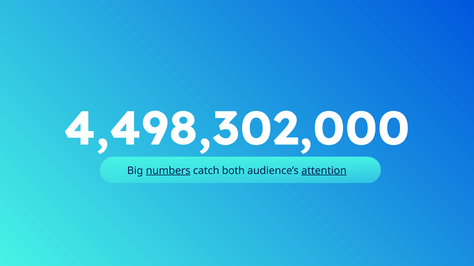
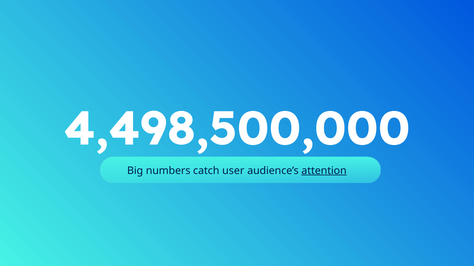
4,498,302,000: 4,498,302,000 -> 4,498,500,000
numbers underline: present -> none
both: both -> user
